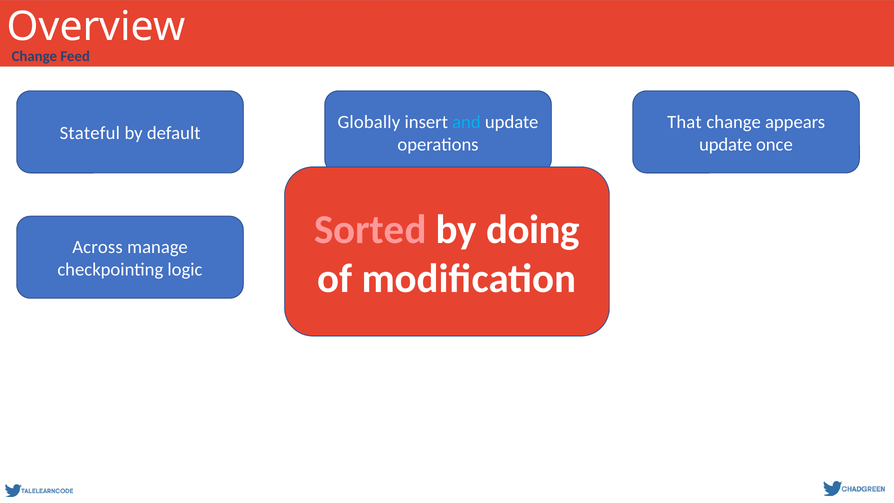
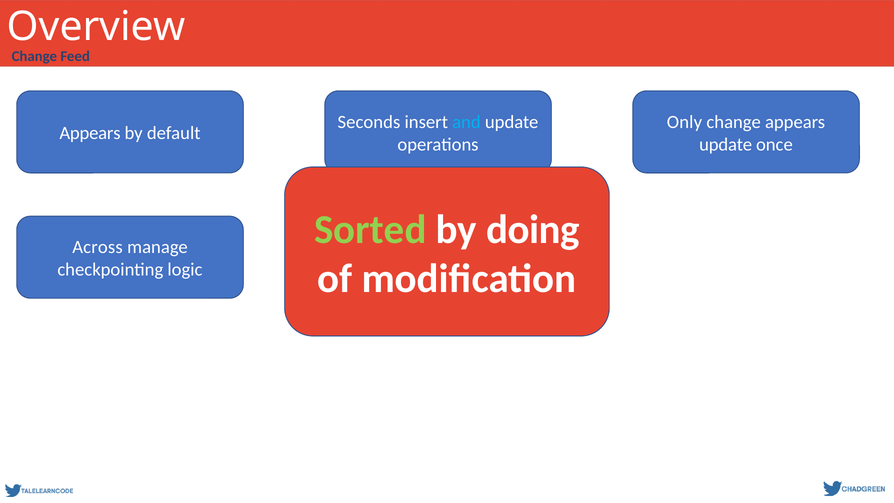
Globally: Globally -> Seconds
That: That -> Only
Stateful at (90, 133): Stateful -> Appears
Sorted colour: pink -> light green
